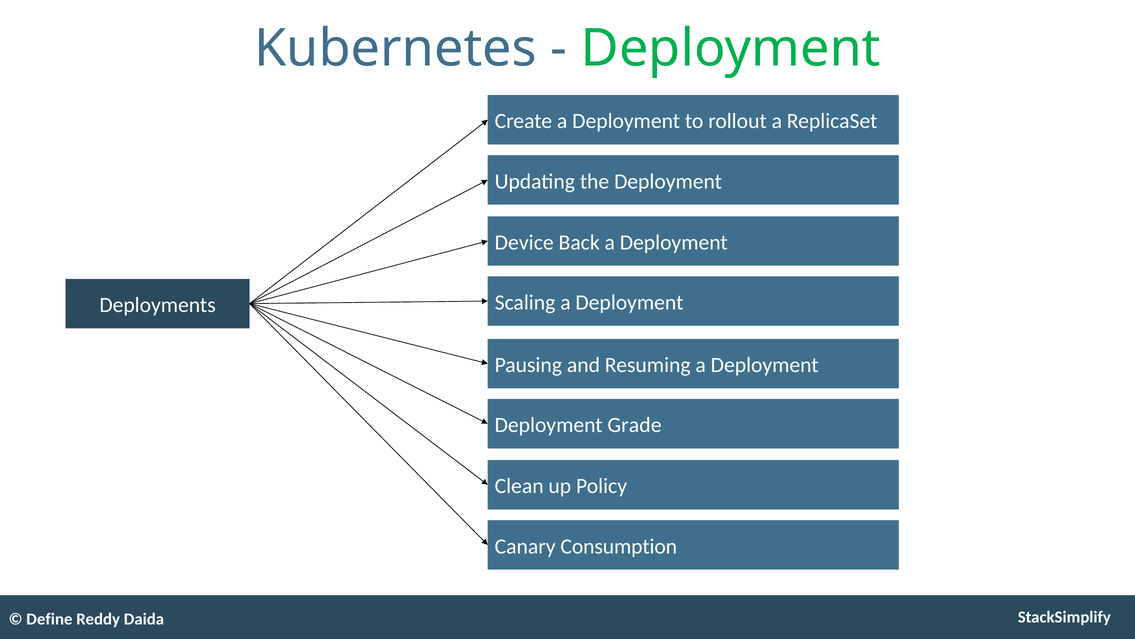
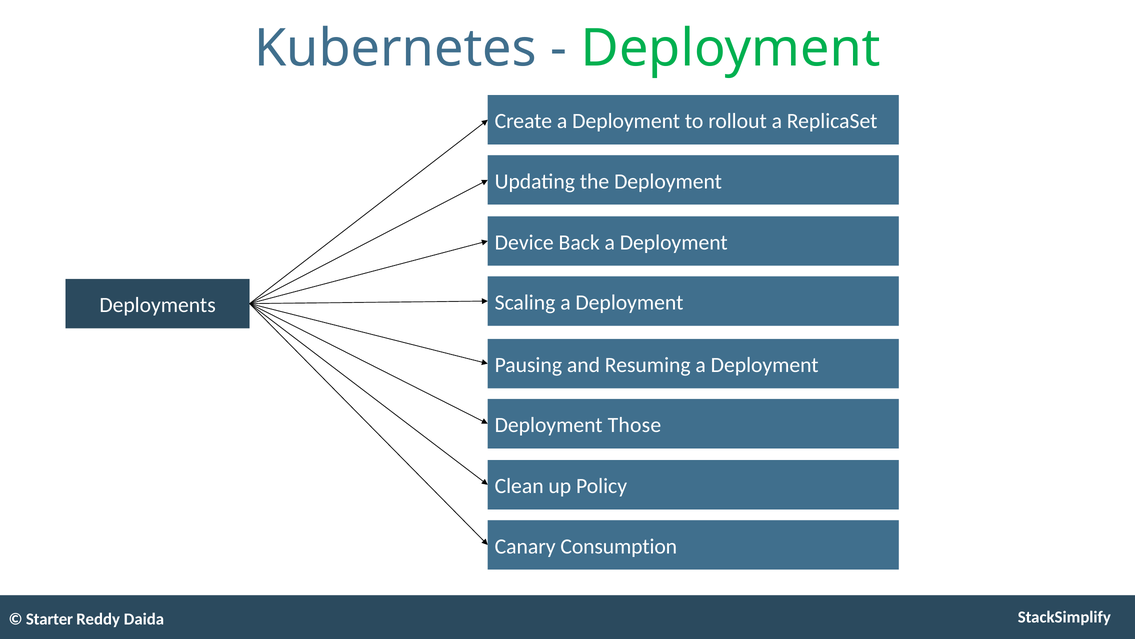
Grade: Grade -> Those
Define: Define -> Starter
